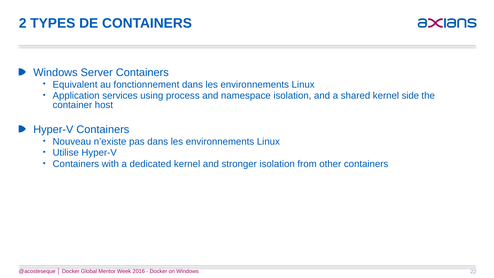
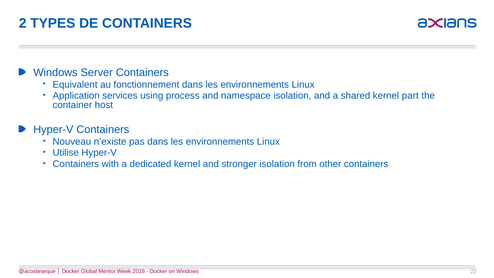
side: side -> part
